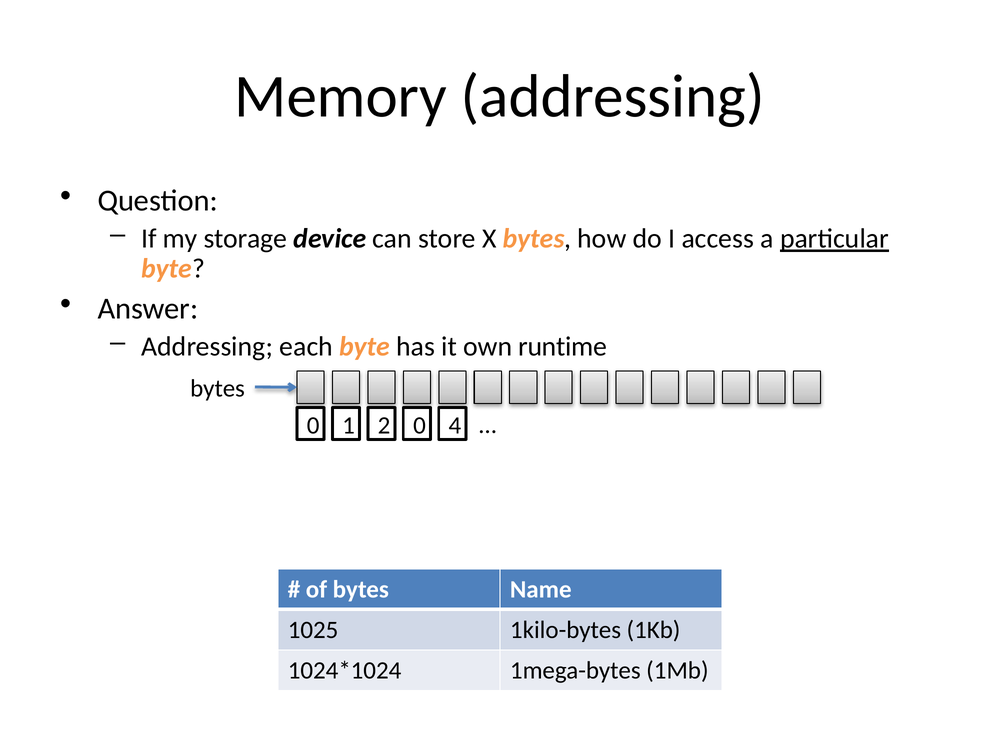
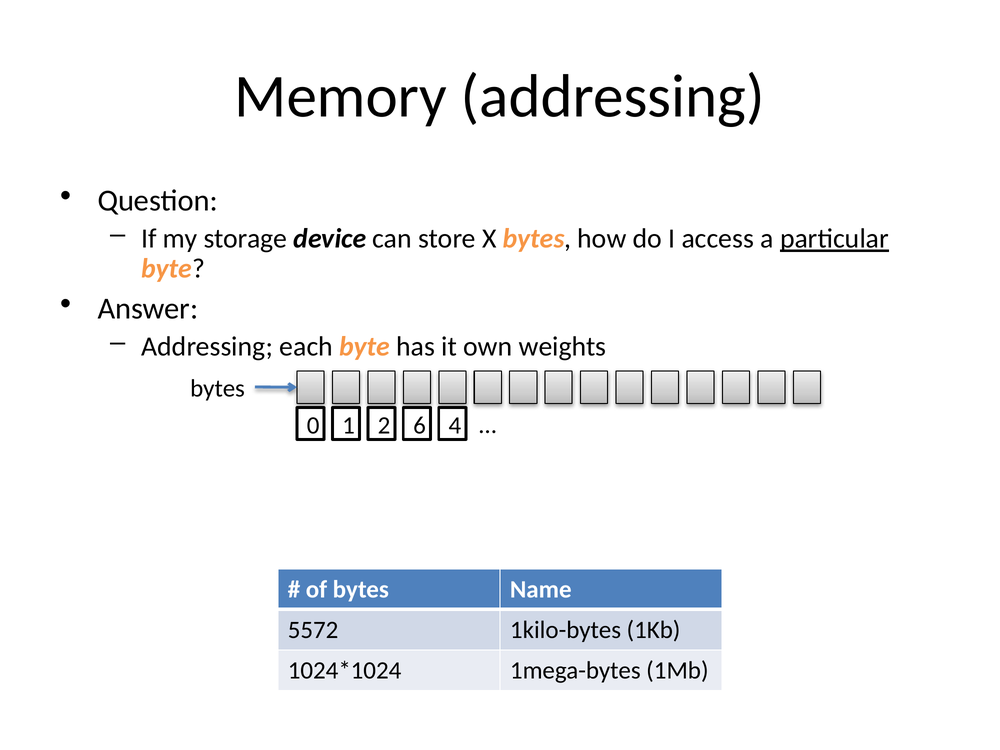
runtime: runtime -> weights
2 0: 0 -> 6
1025: 1025 -> 5572
